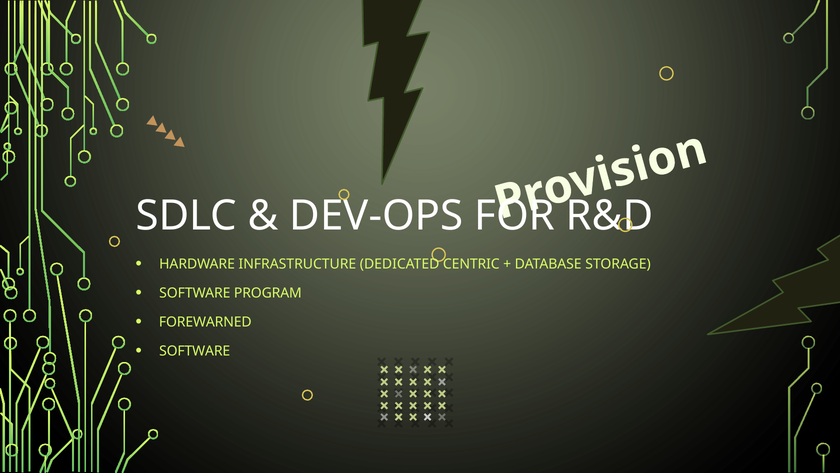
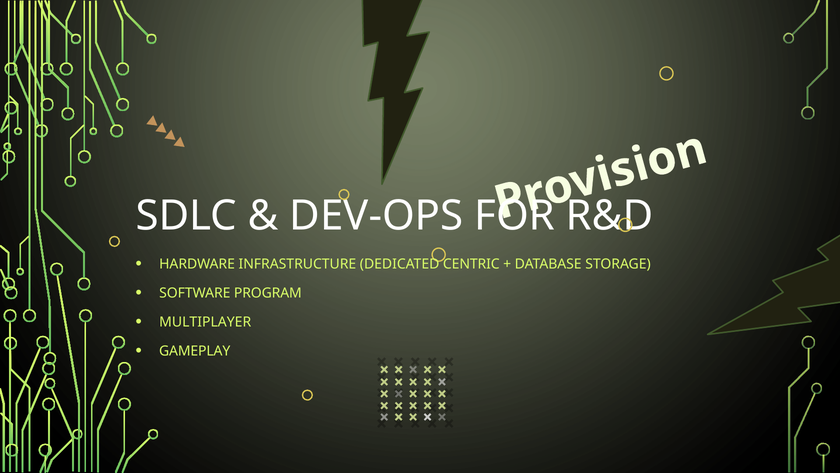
FOREWARNED: FOREWARNED -> MULTIPLAYER
SOFTWARE at (195, 351): SOFTWARE -> GAMEPLAY
